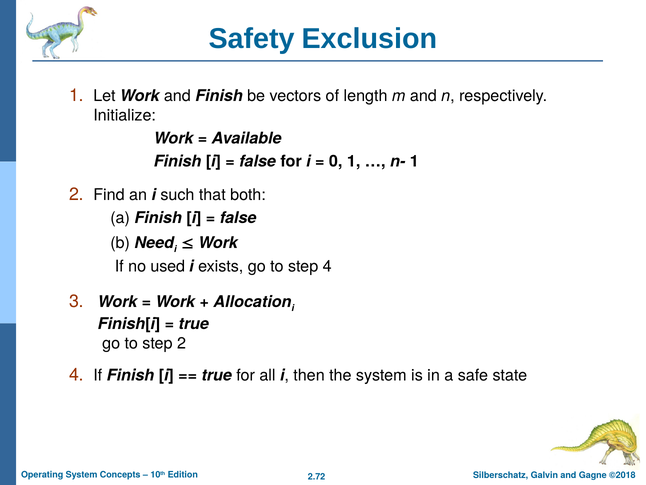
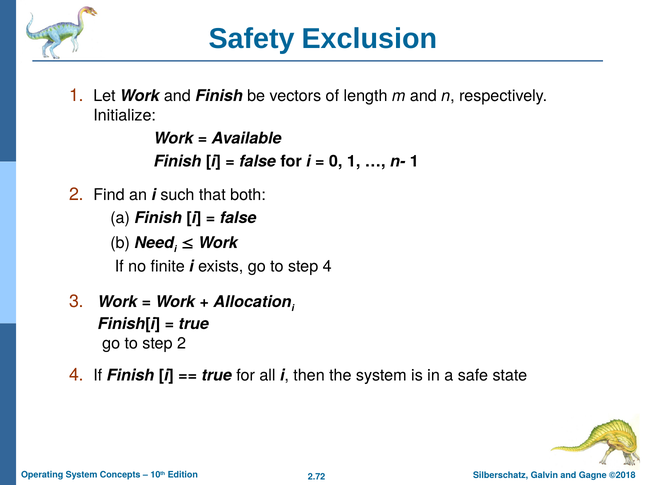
used: used -> finite
